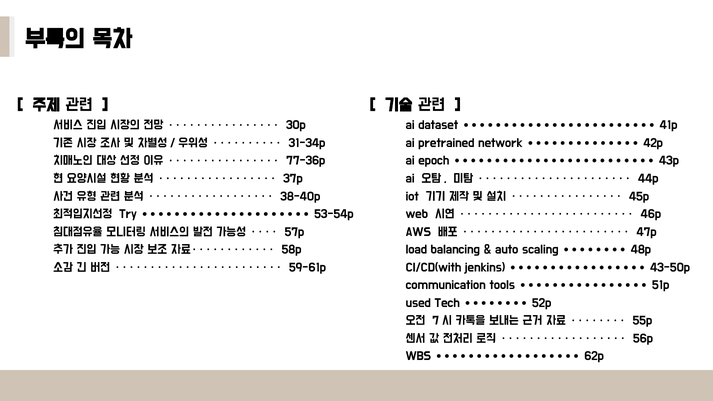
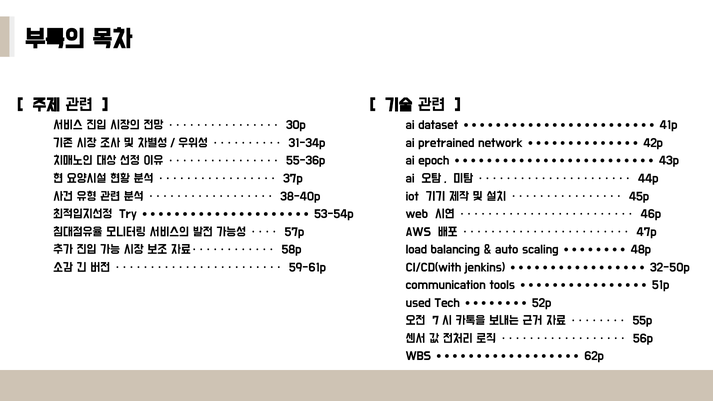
77-36p: 77-36p -> 55-36p
43-50p: 43-50p -> 32-50p
